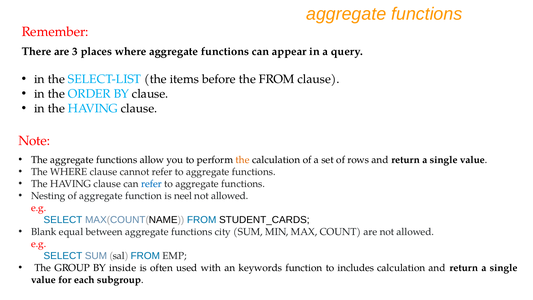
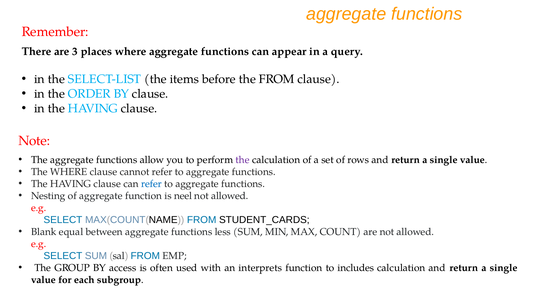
the at (243, 160) colour: orange -> purple
city: city -> less
inside: inside -> access
keywords: keywords -> interprets
